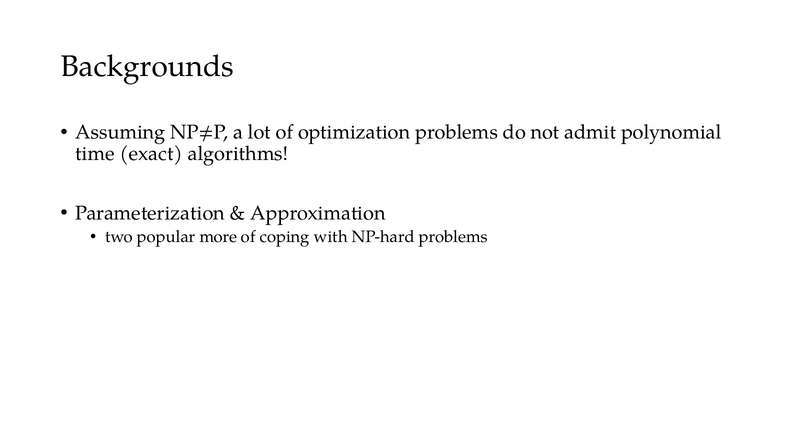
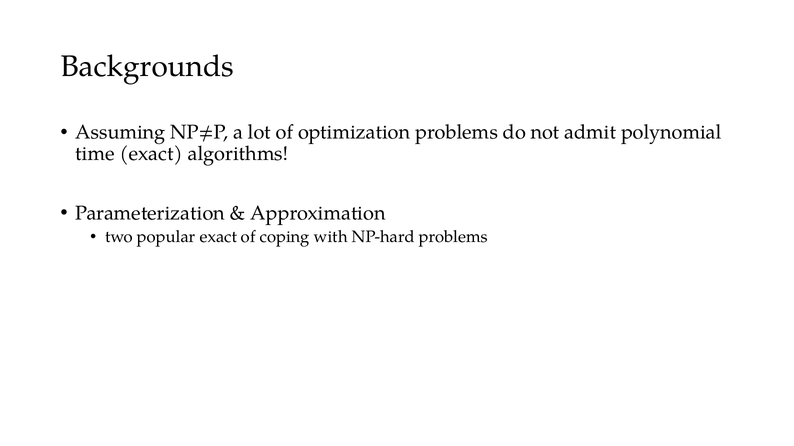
popular more: more -> exact
